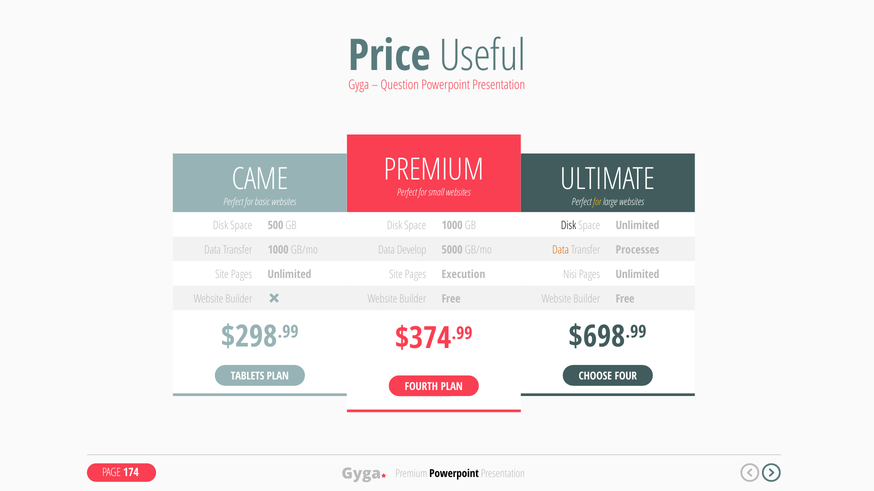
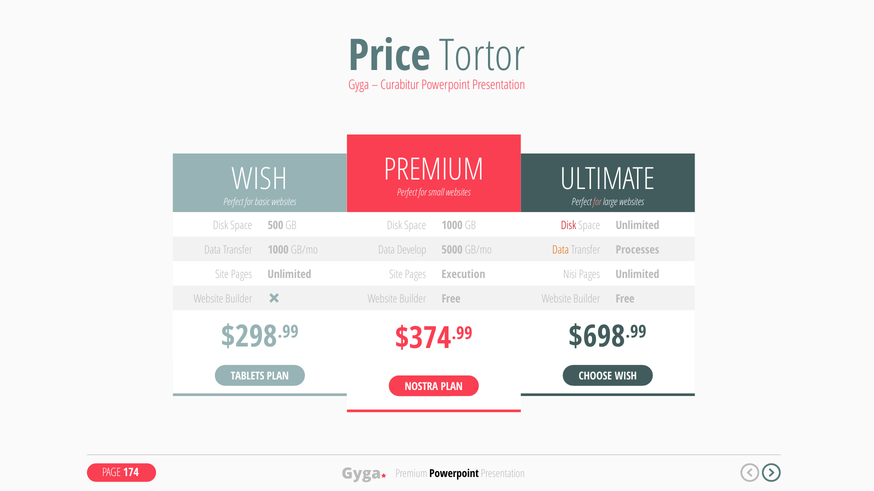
Useful: Useful -> Tortor
Question: Question -> Curabitur
CAME at (260, 179): CAME -> WISH
for at (597, 202) colour: yellow -> pink
Disk at (569, 225) colour: black -> red
CHOOSE FOUR: FOUR -> WISH
FOURTH: FOURTH -> NOSTRA
